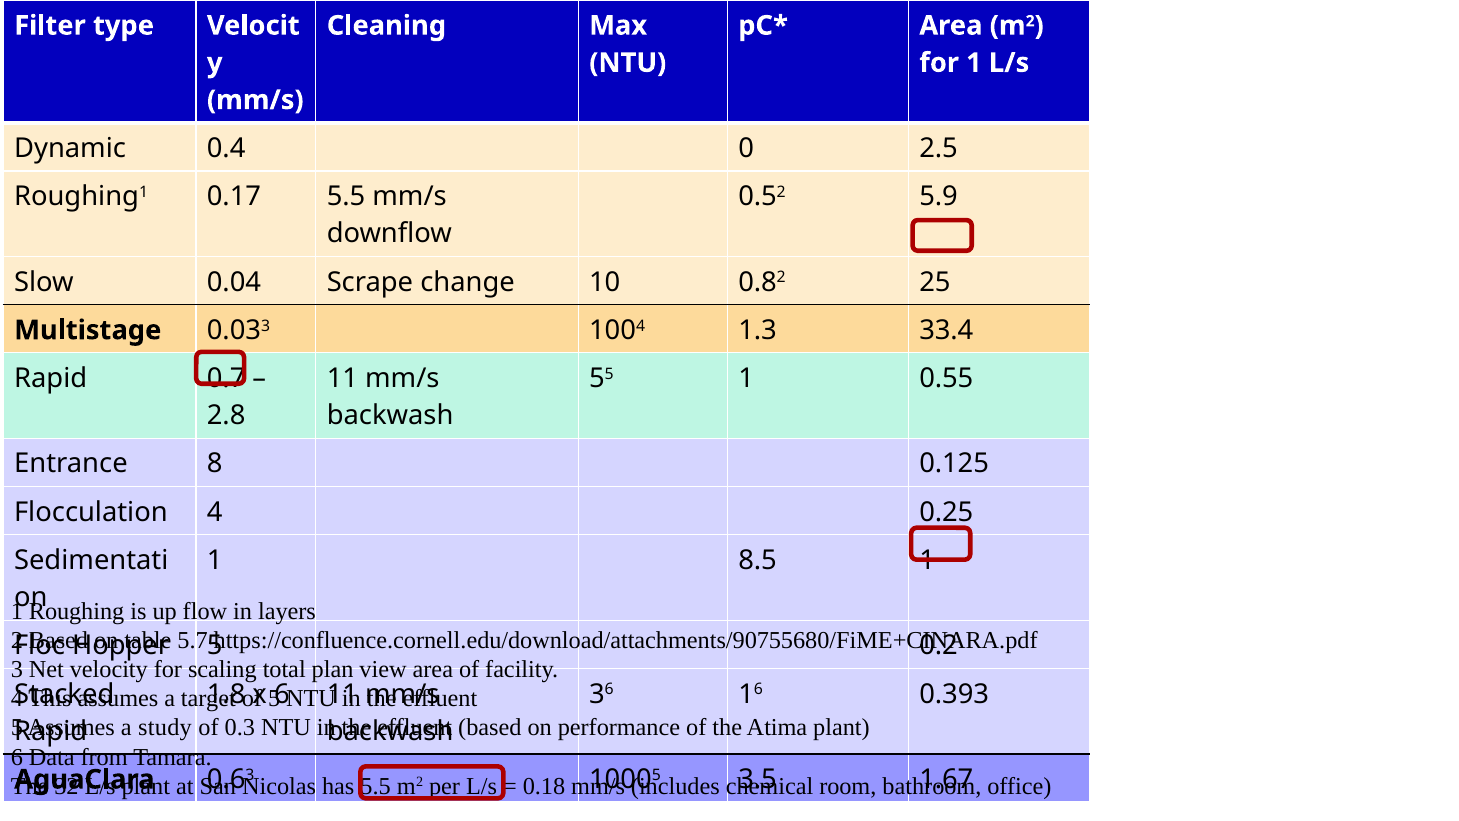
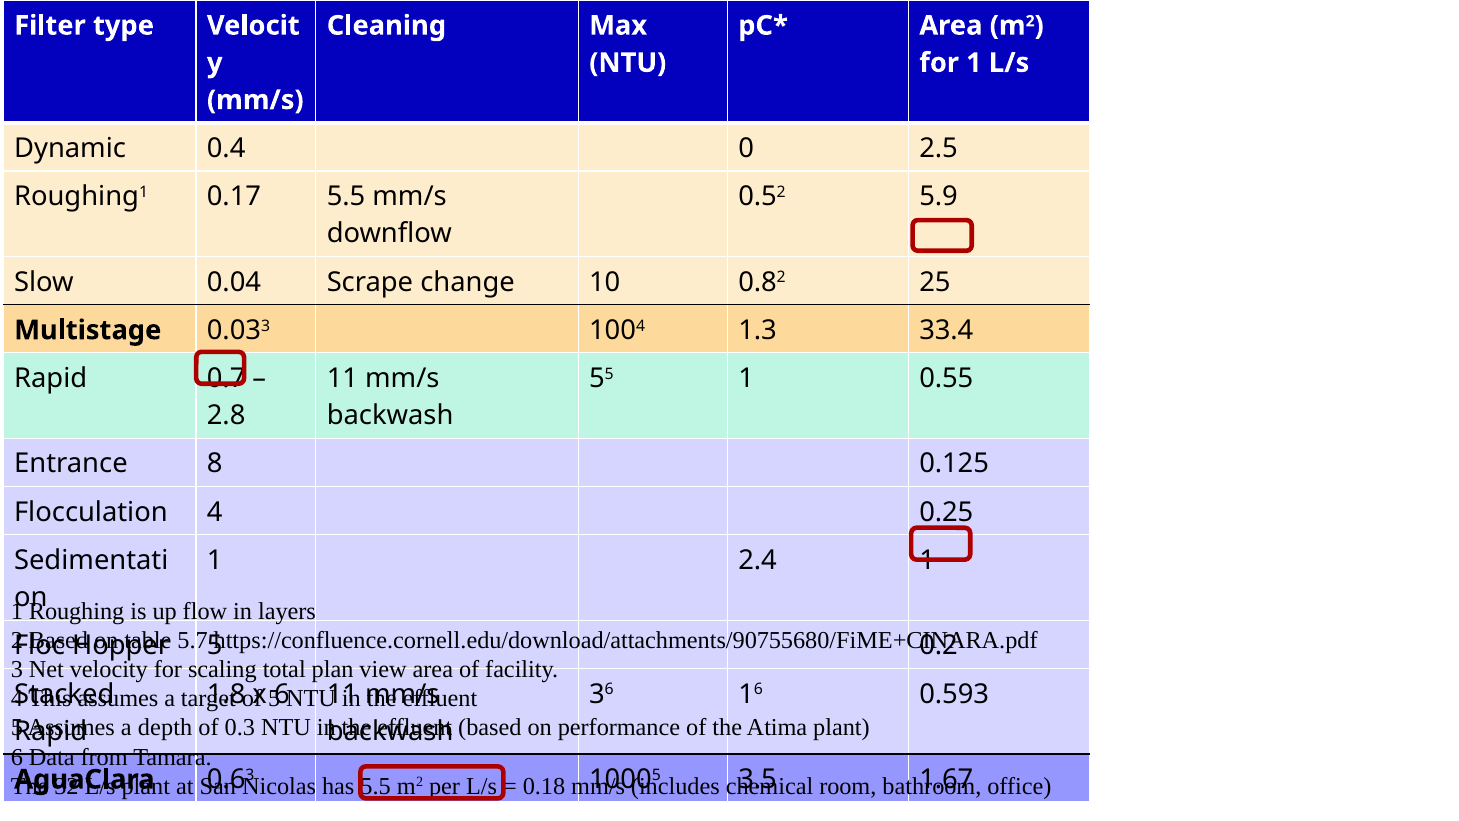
8.5: 8.5 -> 2.4
0.393: 0.393 -> 0.593
study: study -> depth
